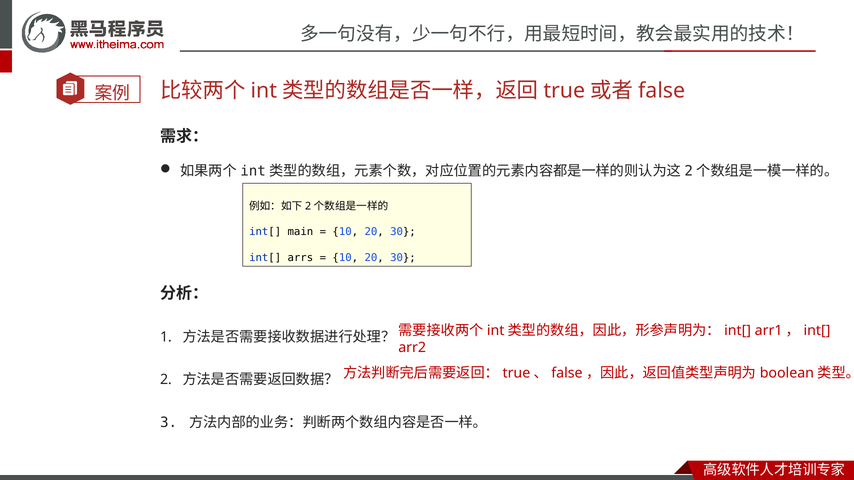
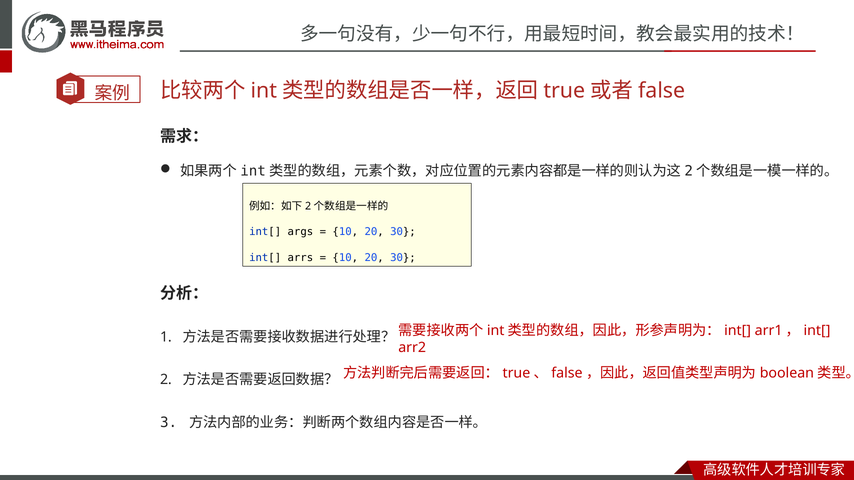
main: main -> args
